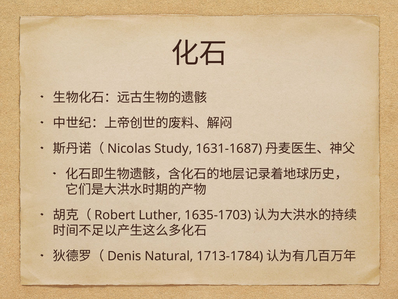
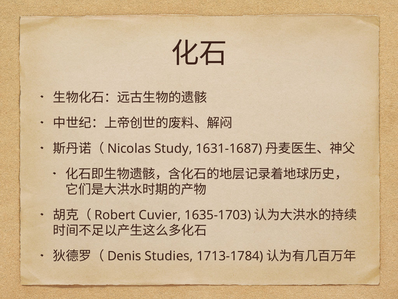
Luther: Luther -> Cuvier
Natural: Natural -> Studies
